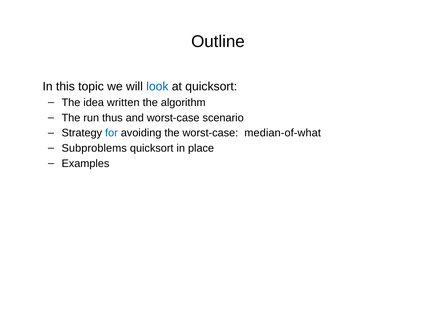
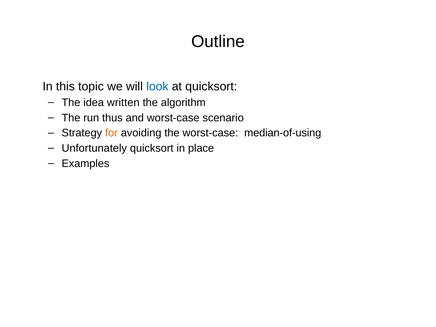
for colour: blue -> orange
median-of-what: median-of-what -> median-of-using
Subproblems: Subproblems -> Unfortunately
